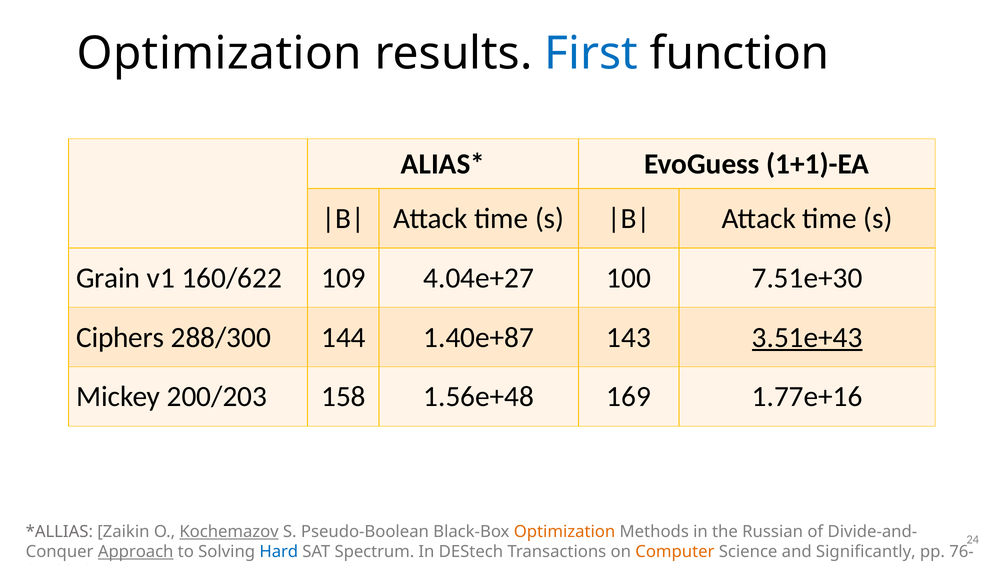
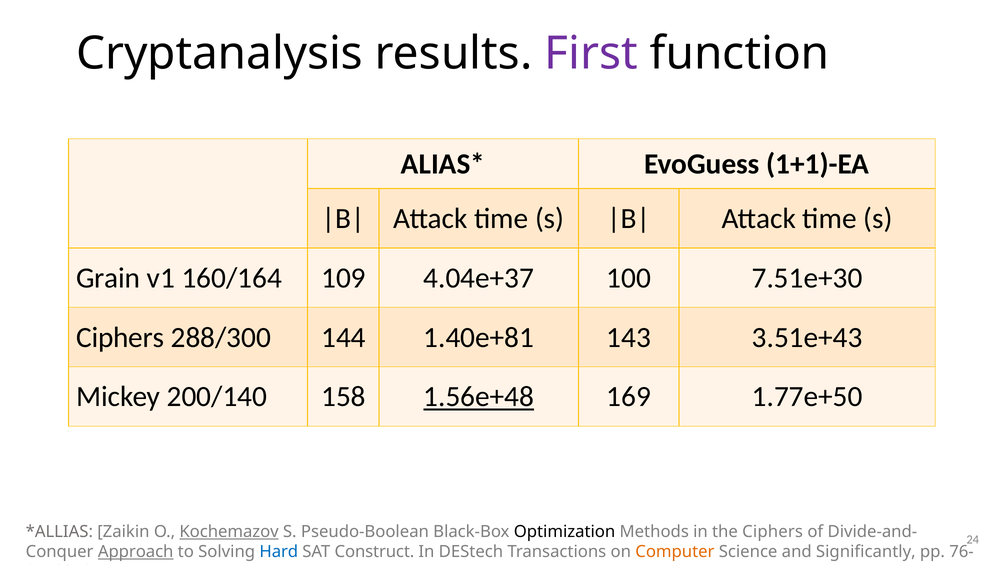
Optimization at (219, 54): Optimization -> Cryptanalysis
First colour: blue -> purple
160/622: 160/622 -> 160/164
4.04e+27: 4.04e+27 -> 4.04e+37
1.40e+87: 1.40e+87 -> 1.40e+81
3.51e+43 underline: present -> none
200/203: 200/203 -> 200/140
1.56e+48 underline: none -> present
1.77e+16: 1.77e+16 -> 1.77e+50
Optimization at (565, 532) colour: orange -> black
the Russian: Russian -> Ciphers
Spectrum: Spectrum -> Construct
